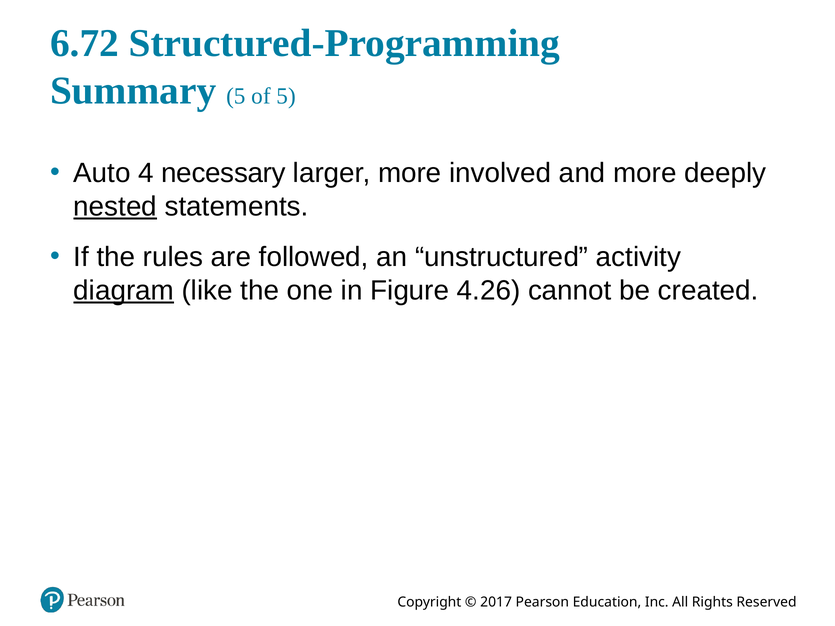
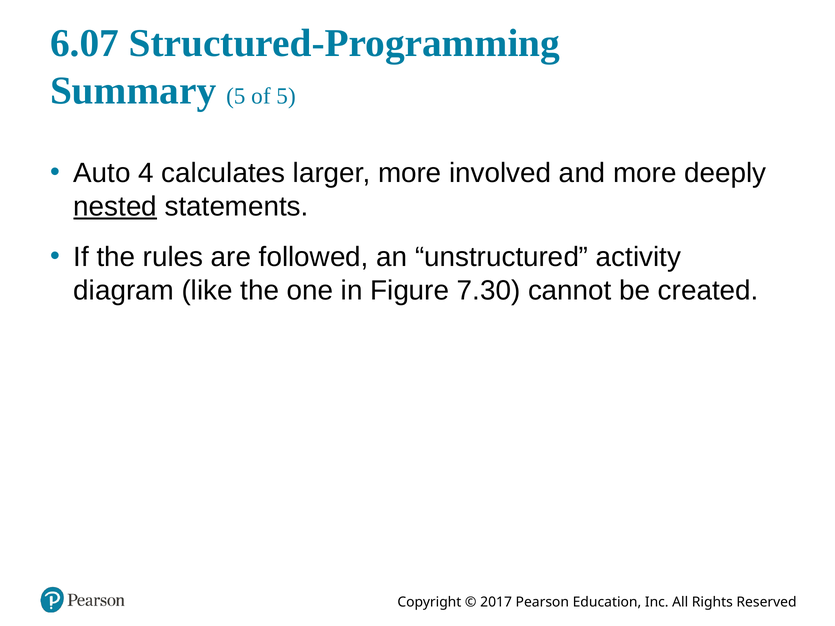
6.72: 6.72 -> 6.07
necessary: necessary -> calculates
diagram underline: present -> none
4.26: 4.26 -> 7.30
